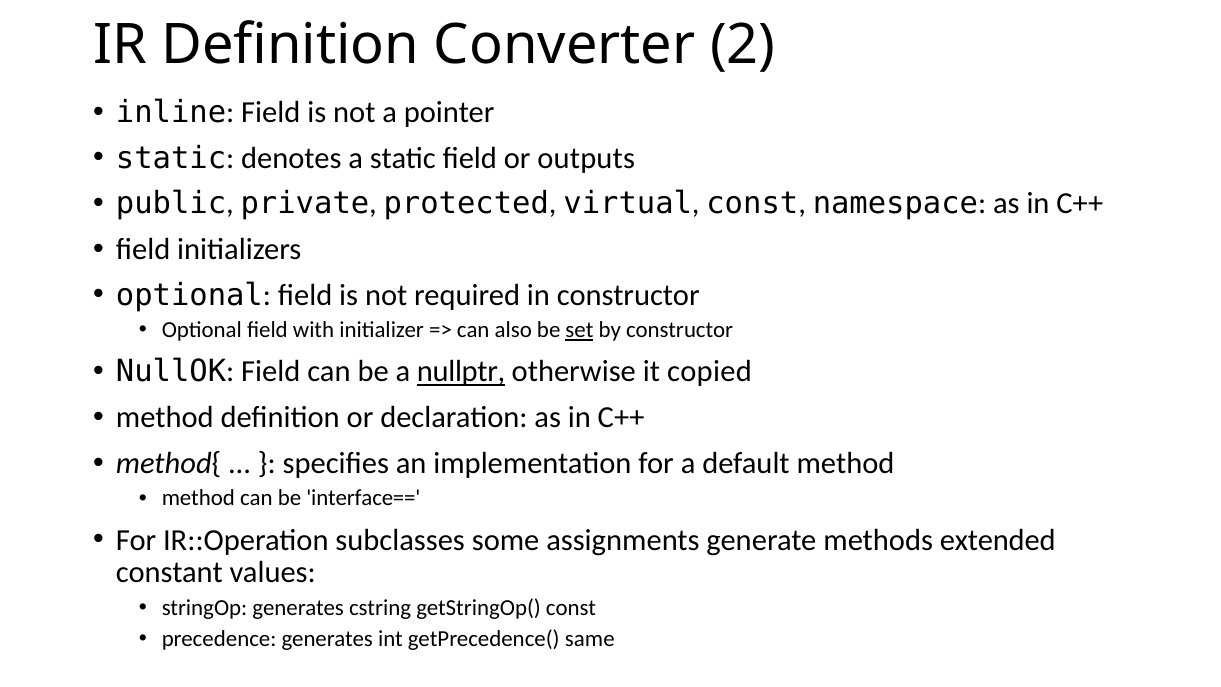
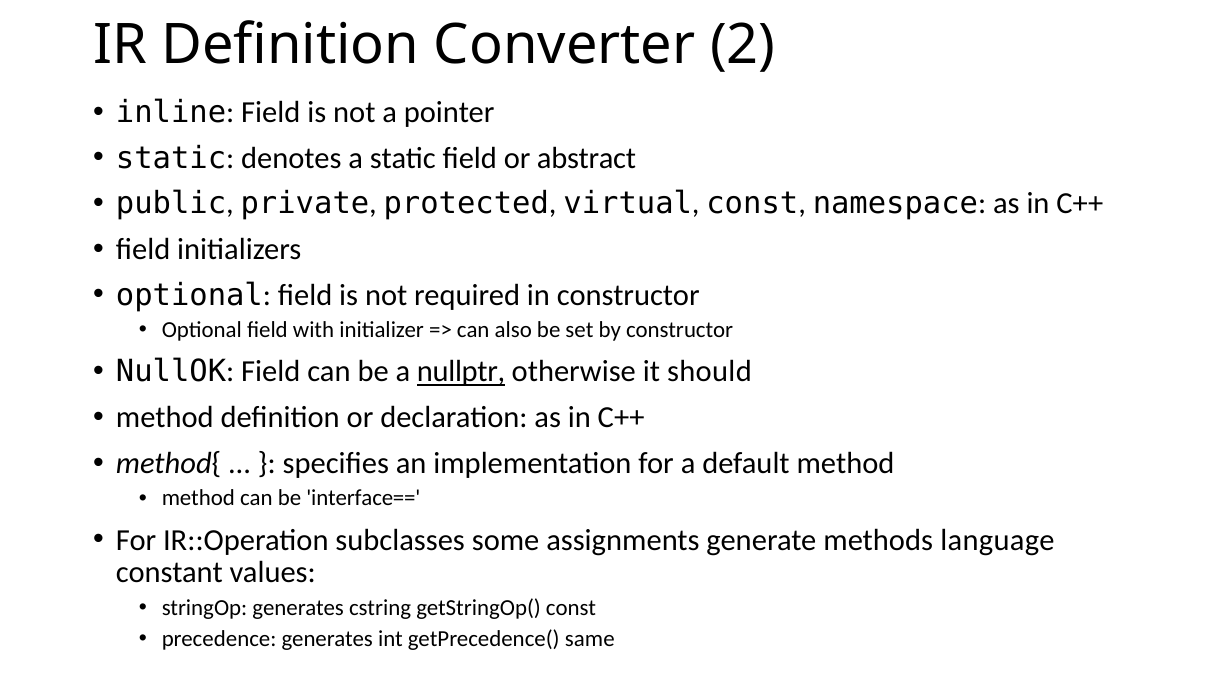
outputs: outputs -> abstract
set underline: present -> none
copied: copied -> should
extended: extended -> language
